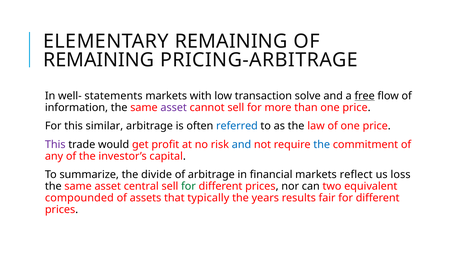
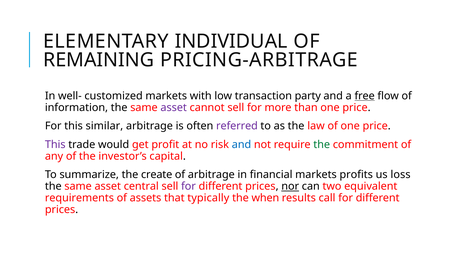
ELEMENTARY REMAINING: REMAINING -> INDIVIDUAL
statements: statements -> customized
solve: solve -> party
referred colour: blue -> purple
the at (322, 145) colour: blue -> green
divide: divide -> create
reflect: reflect -> profits
for at (188, 187) colour: green -> purple
nor underline: none -> present
compounded: compounded -> requirements
years: years -> when
fair: fair -> call
